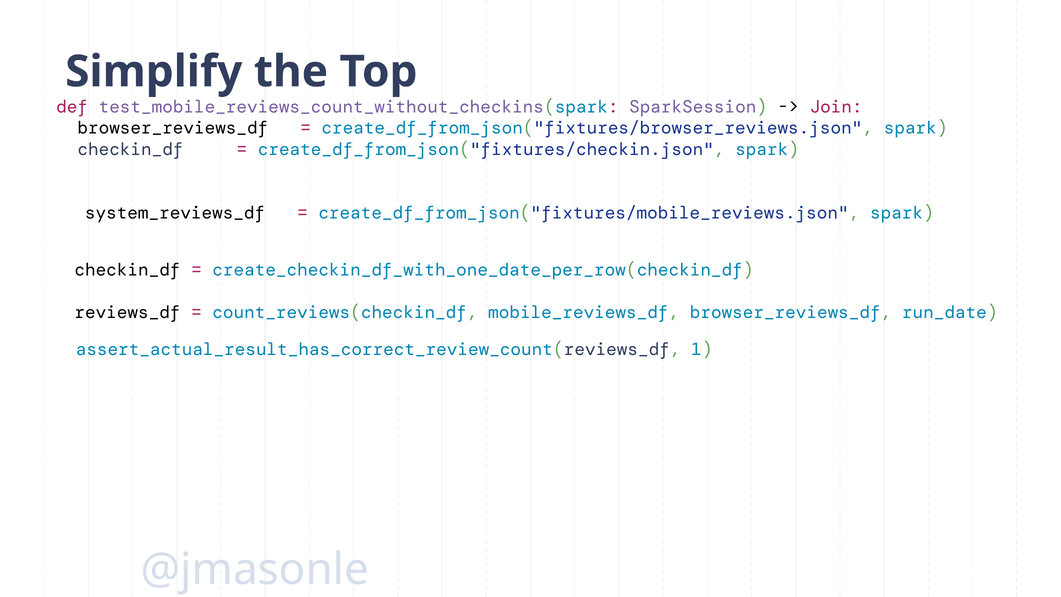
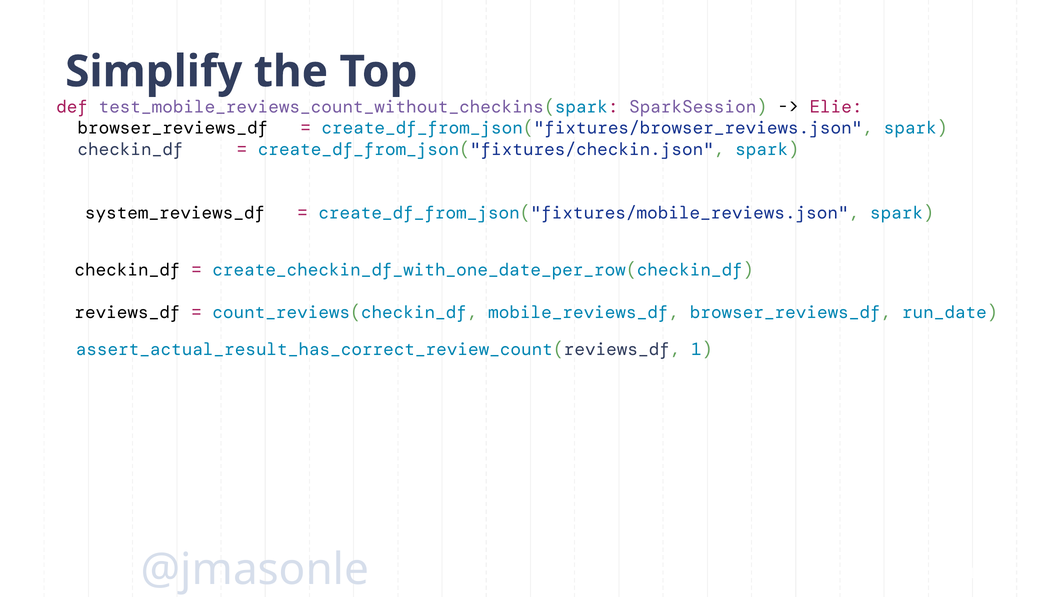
Join: Join -> Elie
